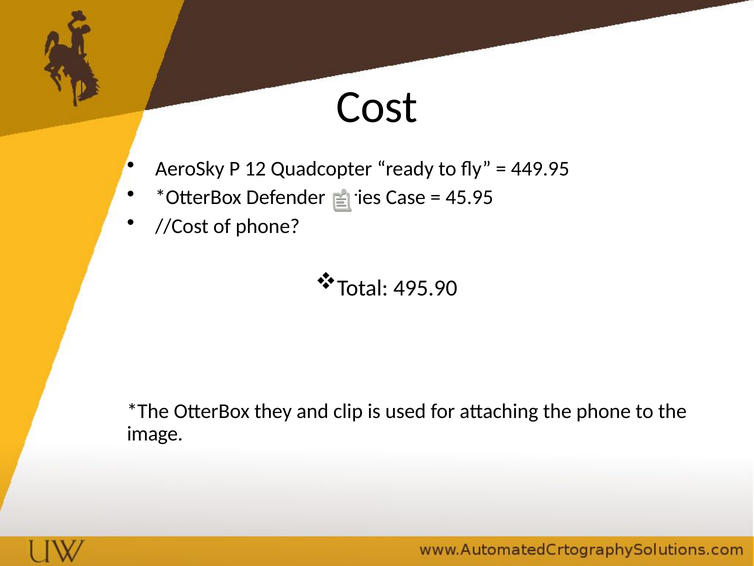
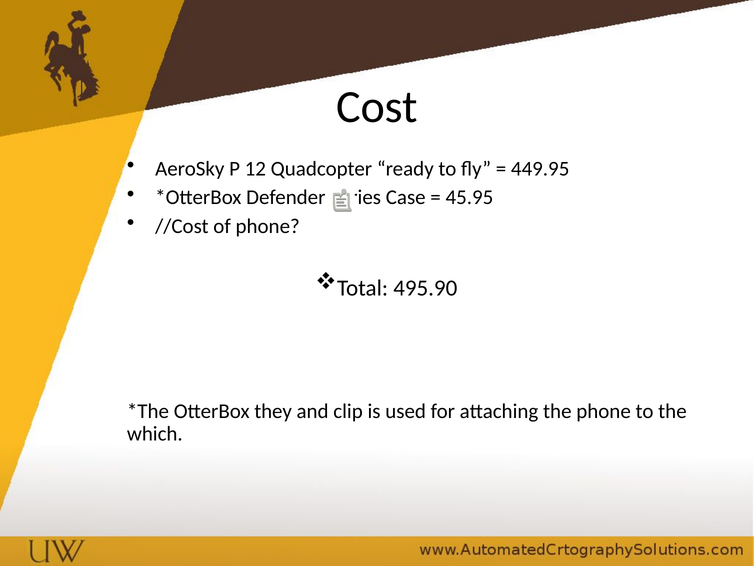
image: image -> which
